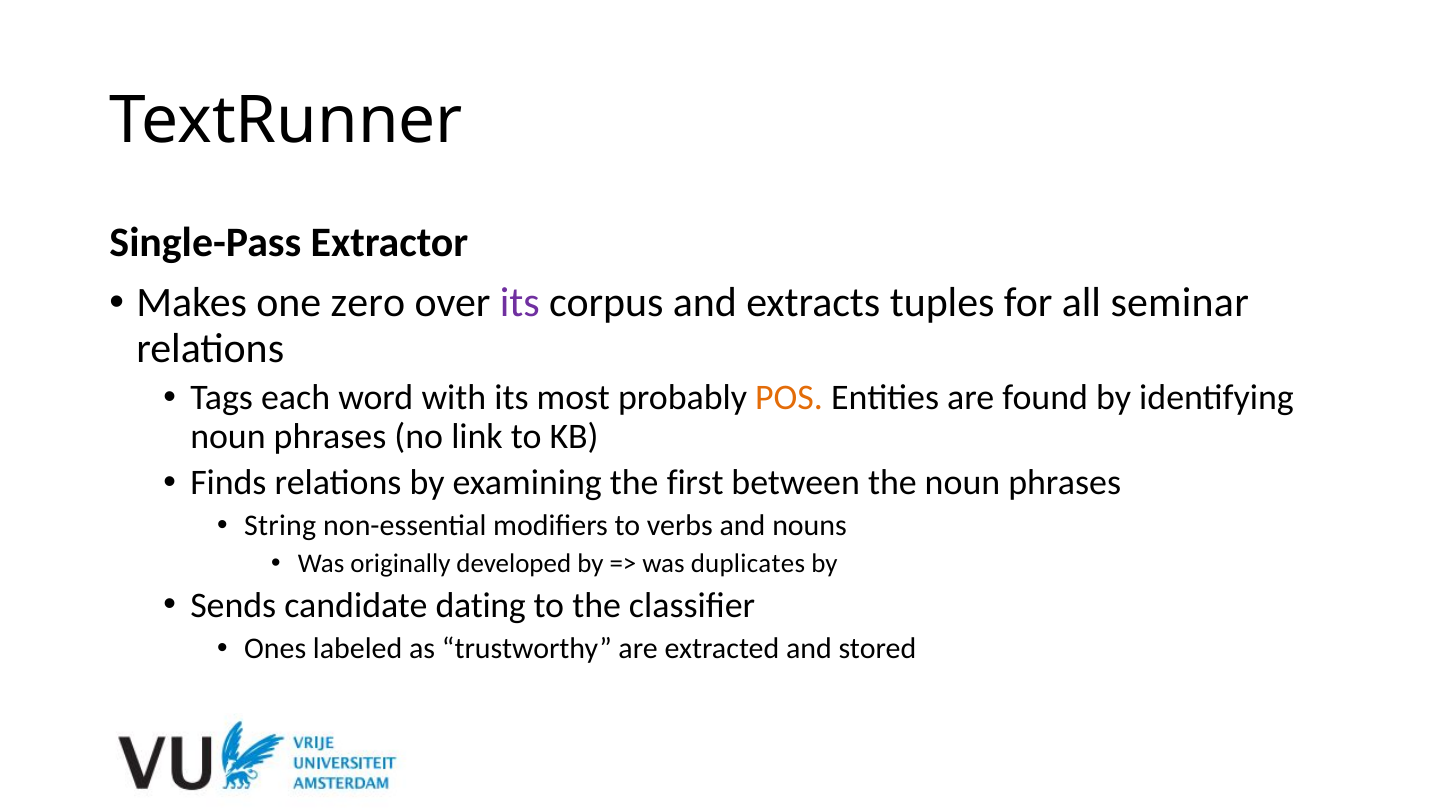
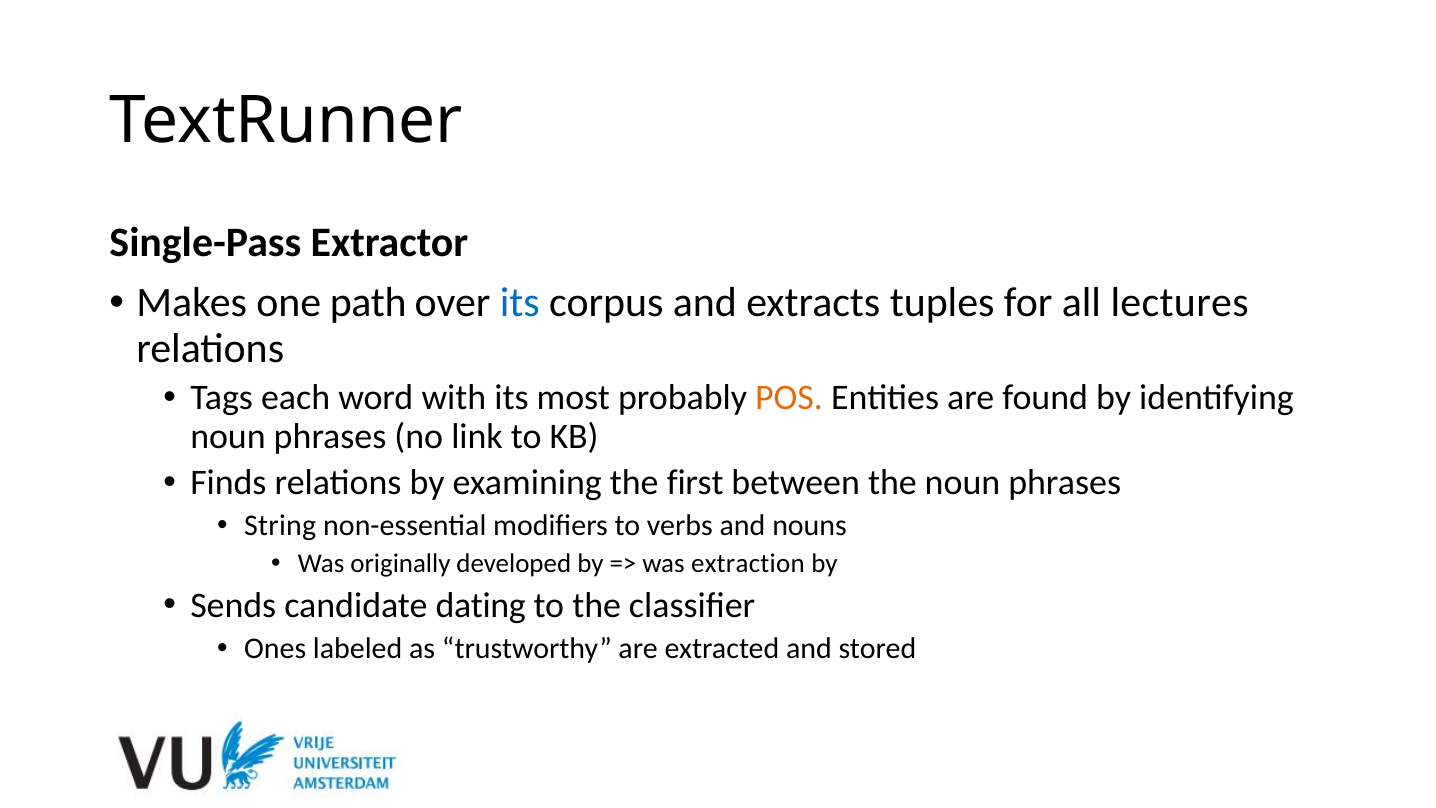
zero: zero -> path
its at (520, 303) colour: purple -> blue
seminar: seminar -> lectures
duplicates: duplicates -> extraction
